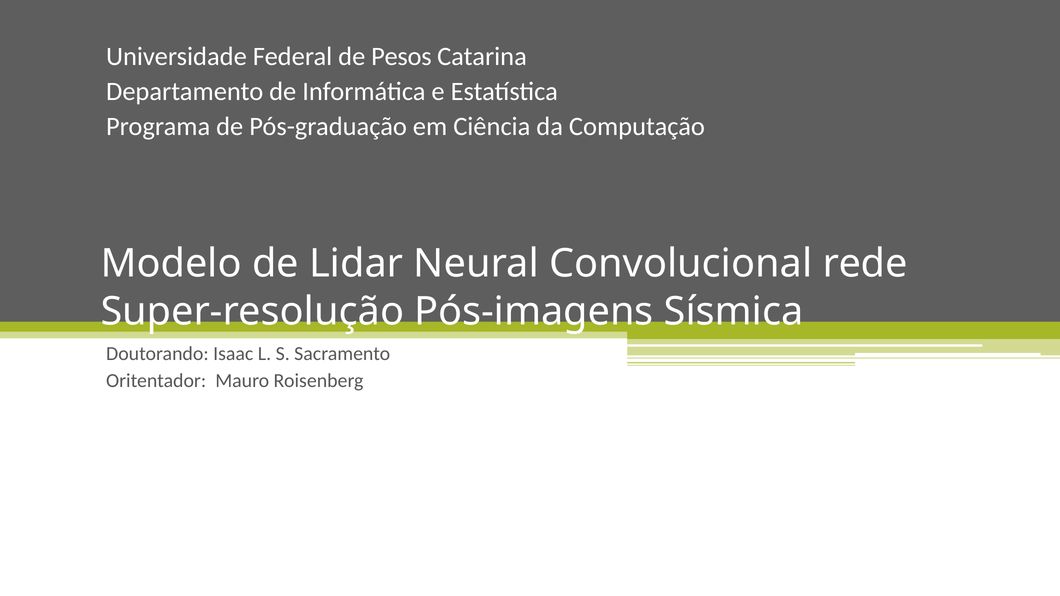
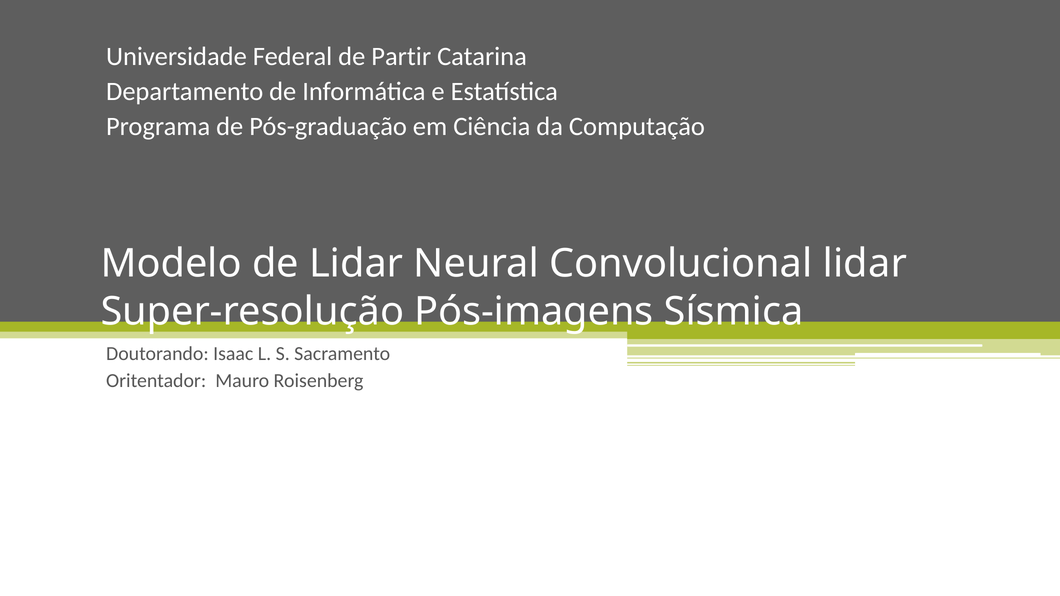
Pesos: Pesos -> Partir
Convolucional rede: rede -> lidar
